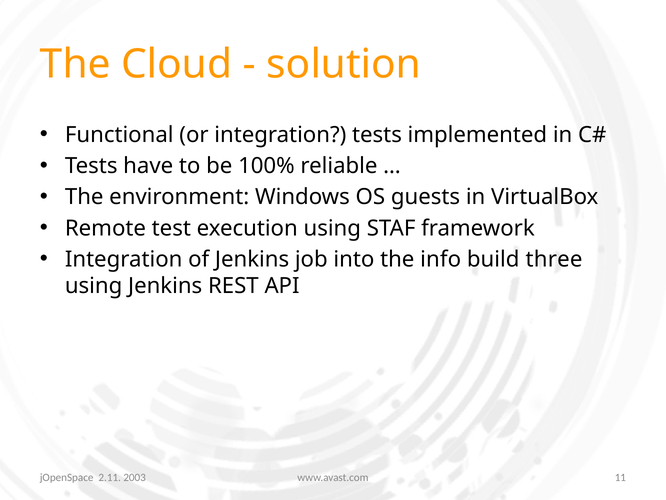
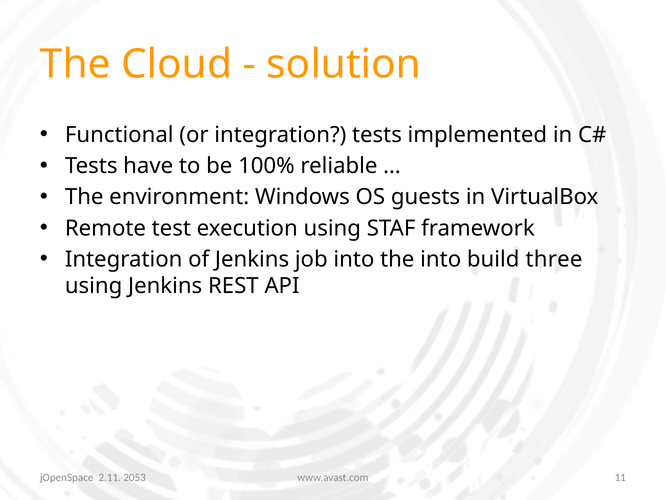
the info: info -> into
2003: 2003 -> 2053
